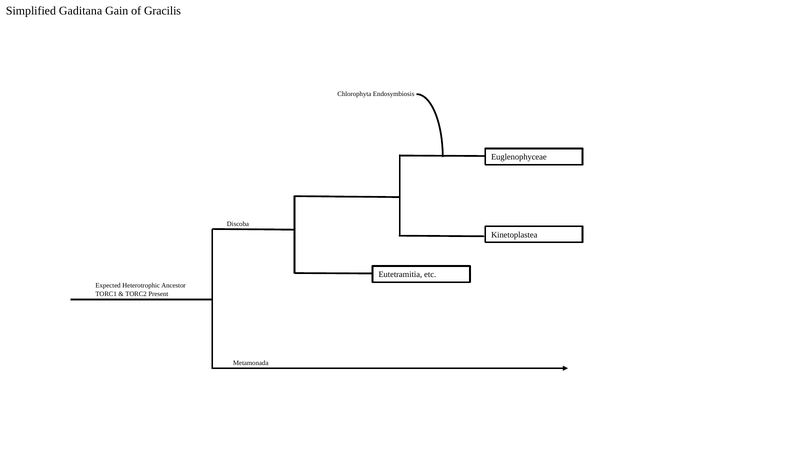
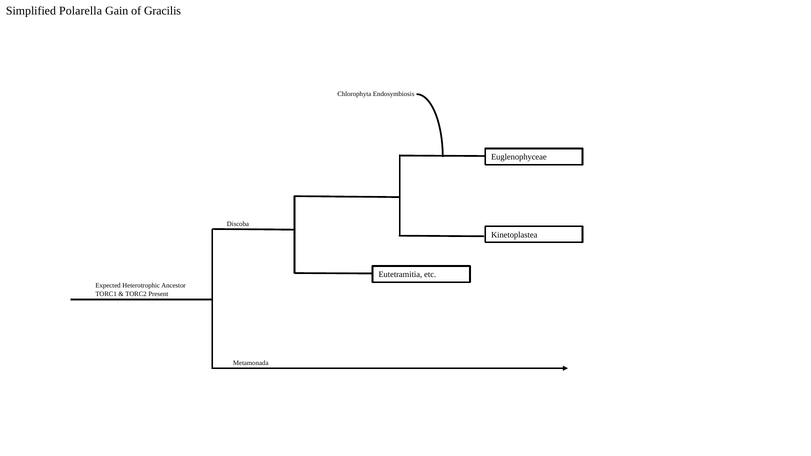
Gaditana: Gaditana -> Polarella
